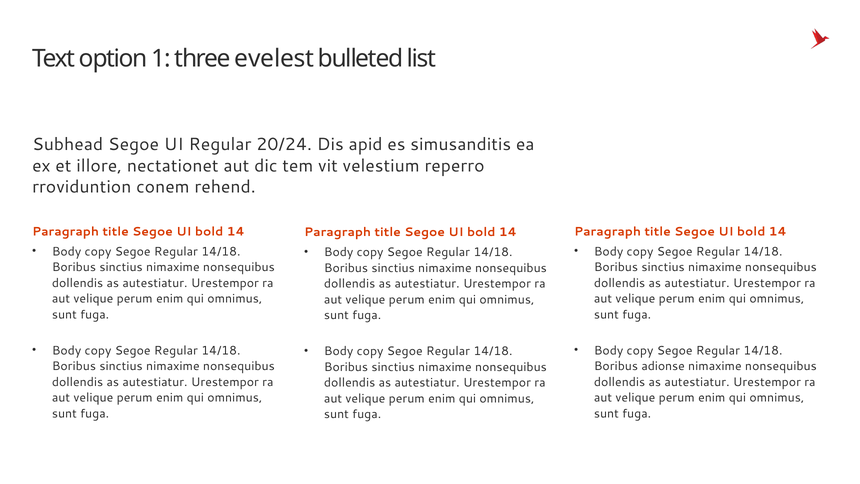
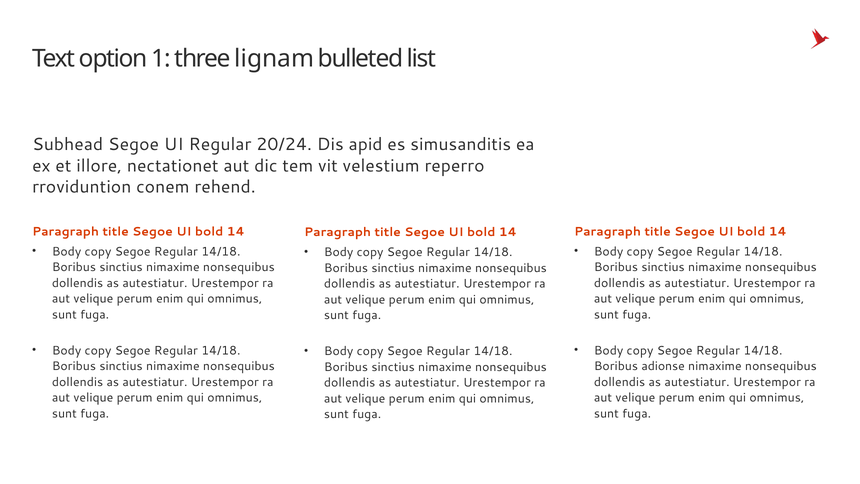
evelest: evelest -> lignam
